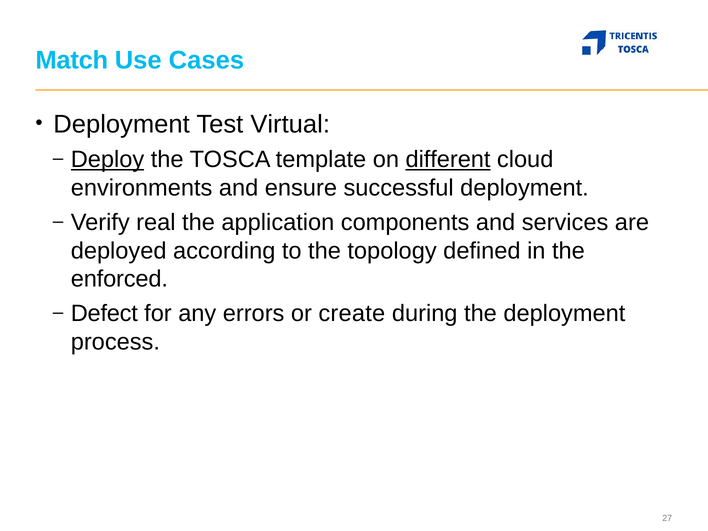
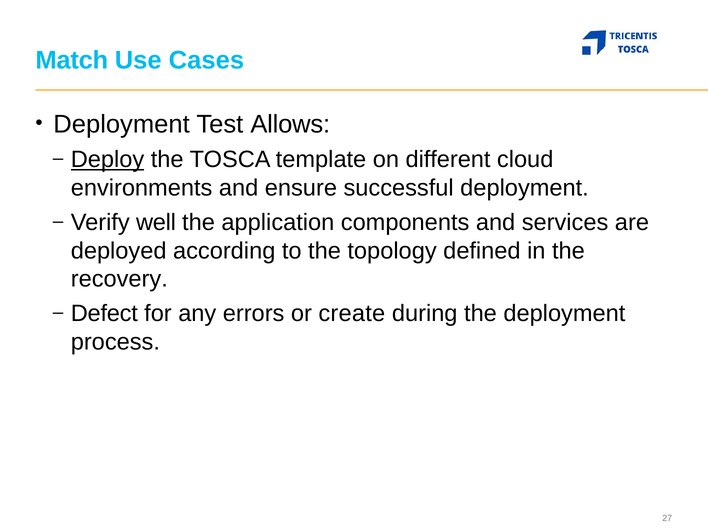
Virtual: Virtual -> Allows
different underline: present -> none
real: real -> well
enforced: enforced -> recovery
